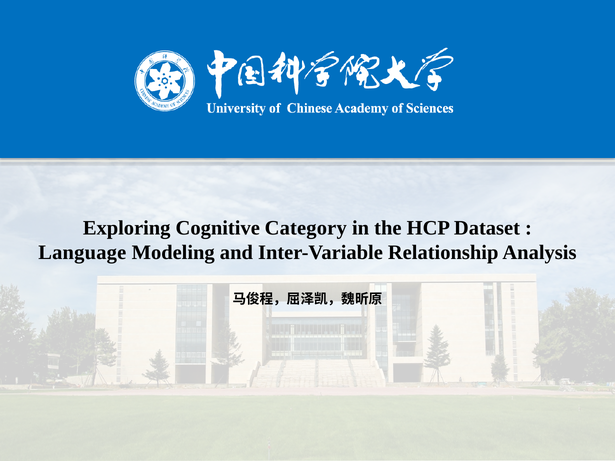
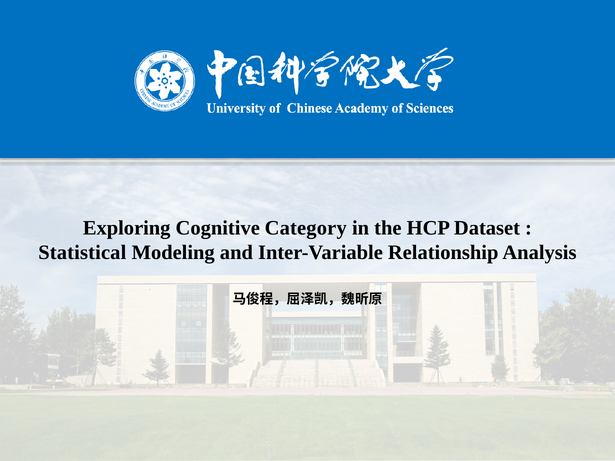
Language: Language -> Statistical
